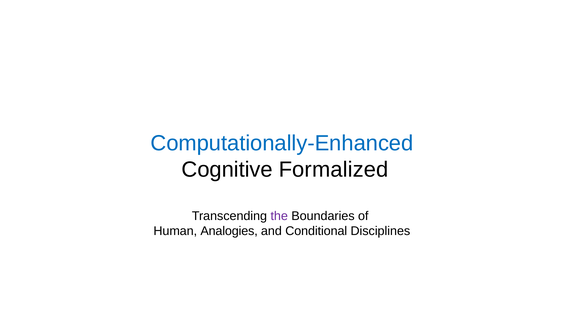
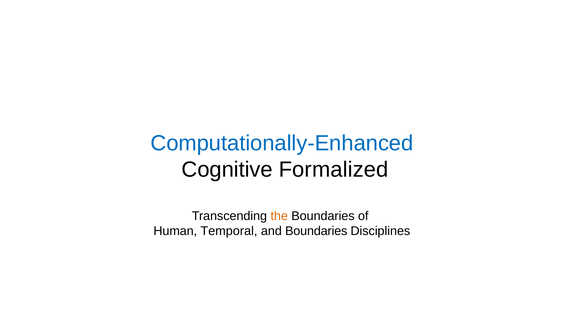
the colour: purple -> orange
Analogies: Analogies -> Temporal
and Conditional: Conditional -> Boundaries
